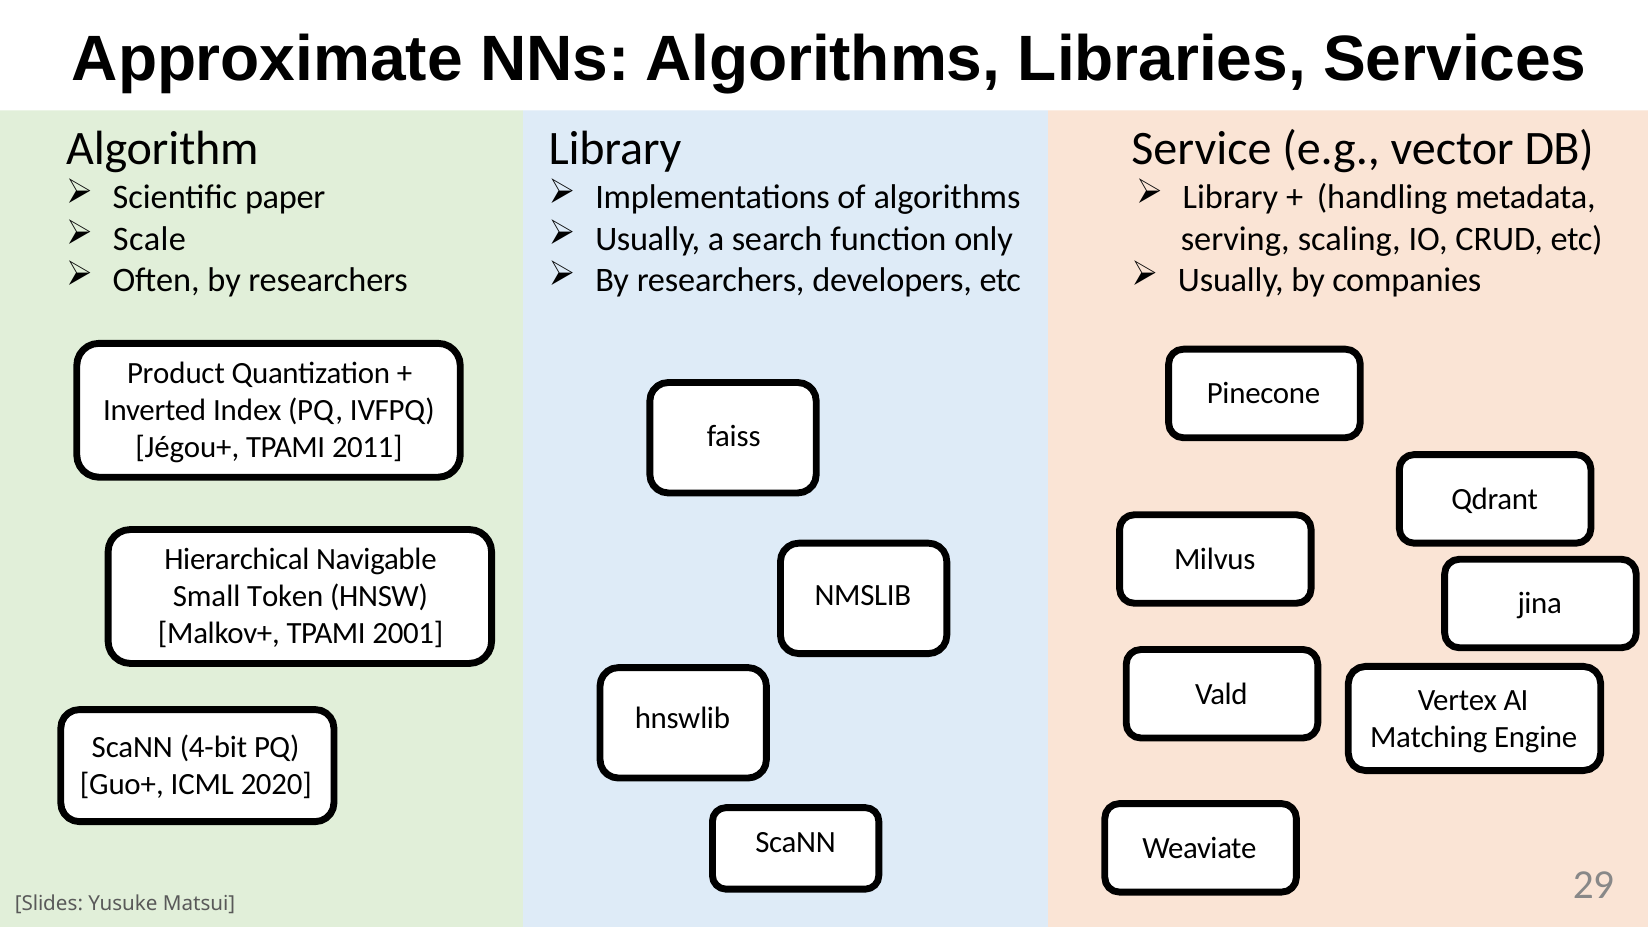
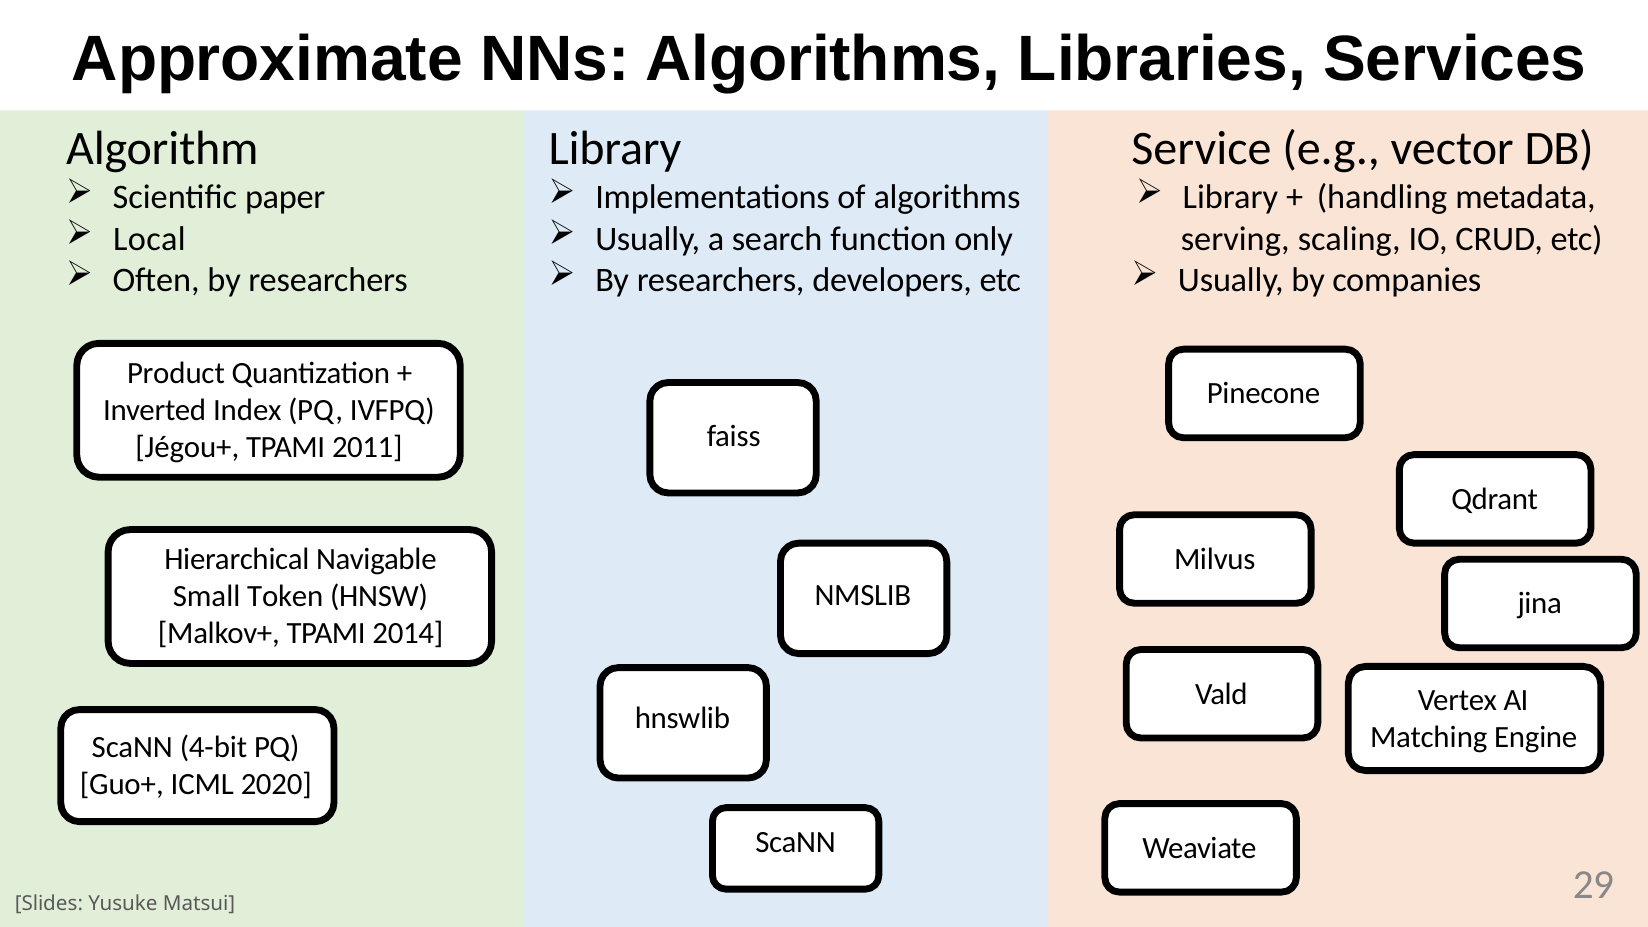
Scale: Scale -> Local
2001: 2001 -> 2014
